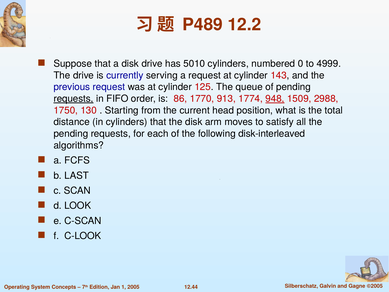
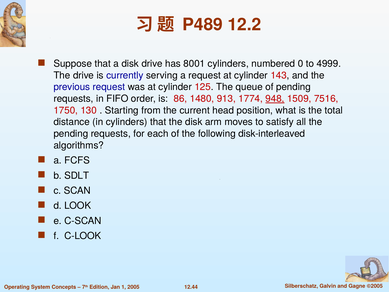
5010: 5010 -> 8001
requests at (74, 99) underline: present -> none
1770: 1770 -> 1480
2988: 2988 -> 7516
LAST: LAST -> SDLT
